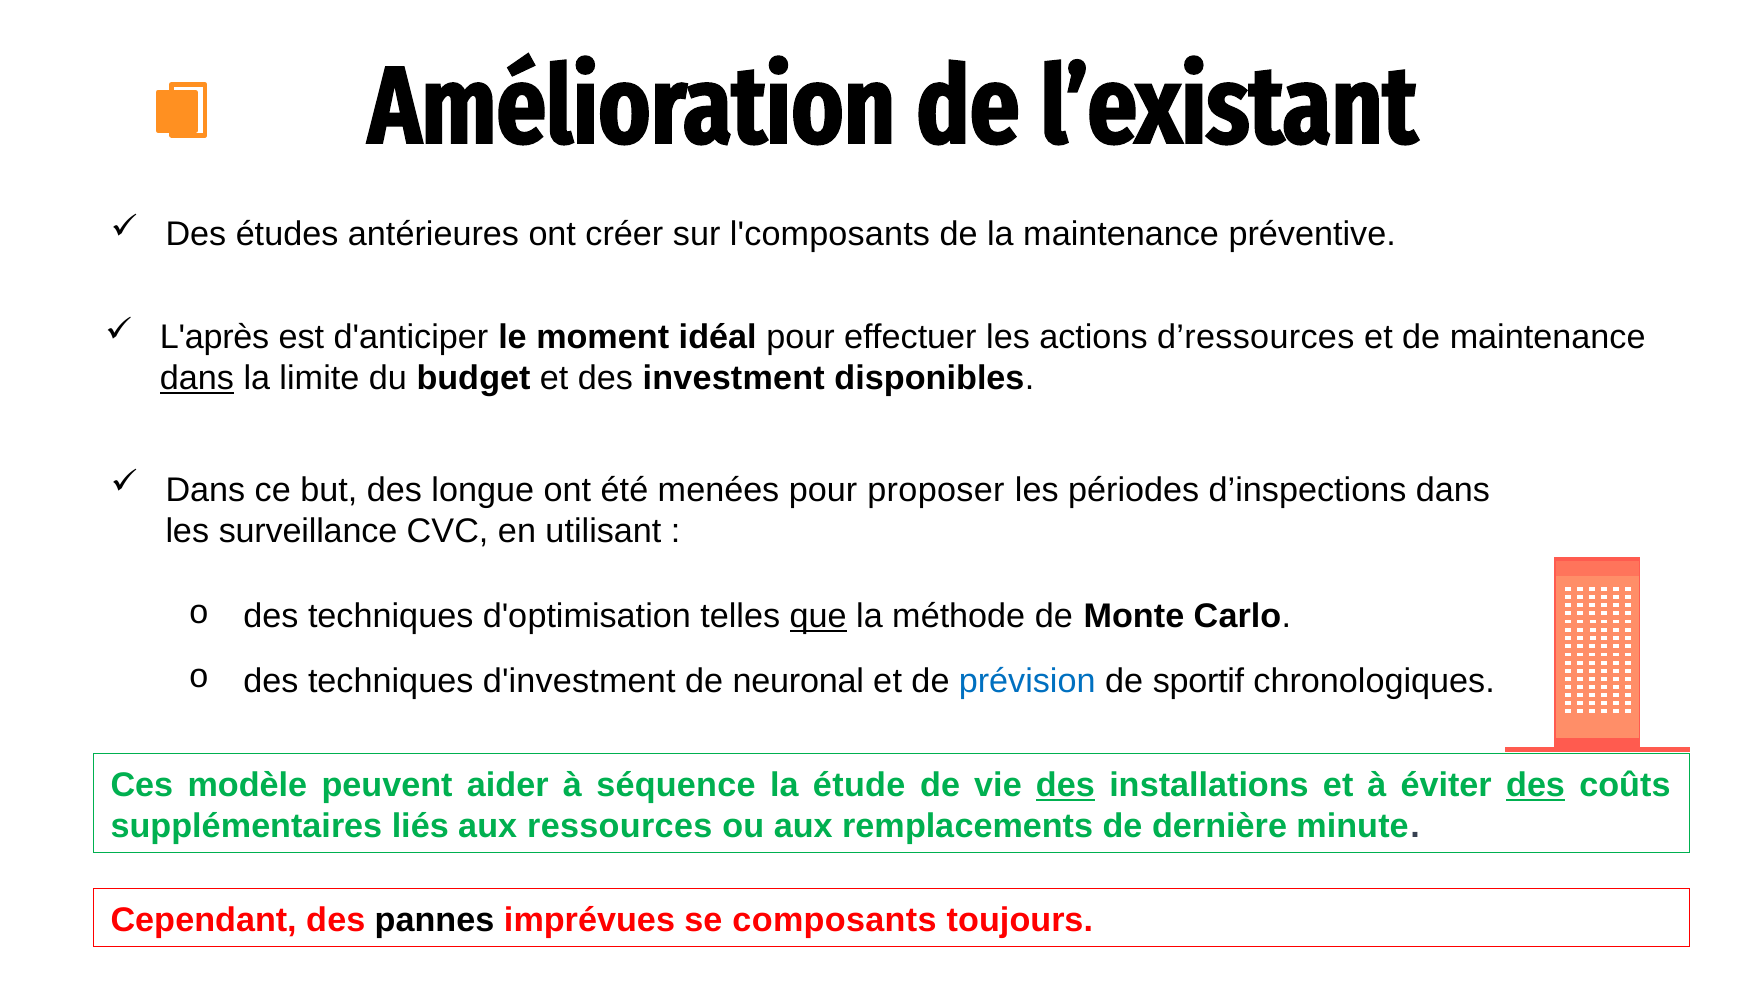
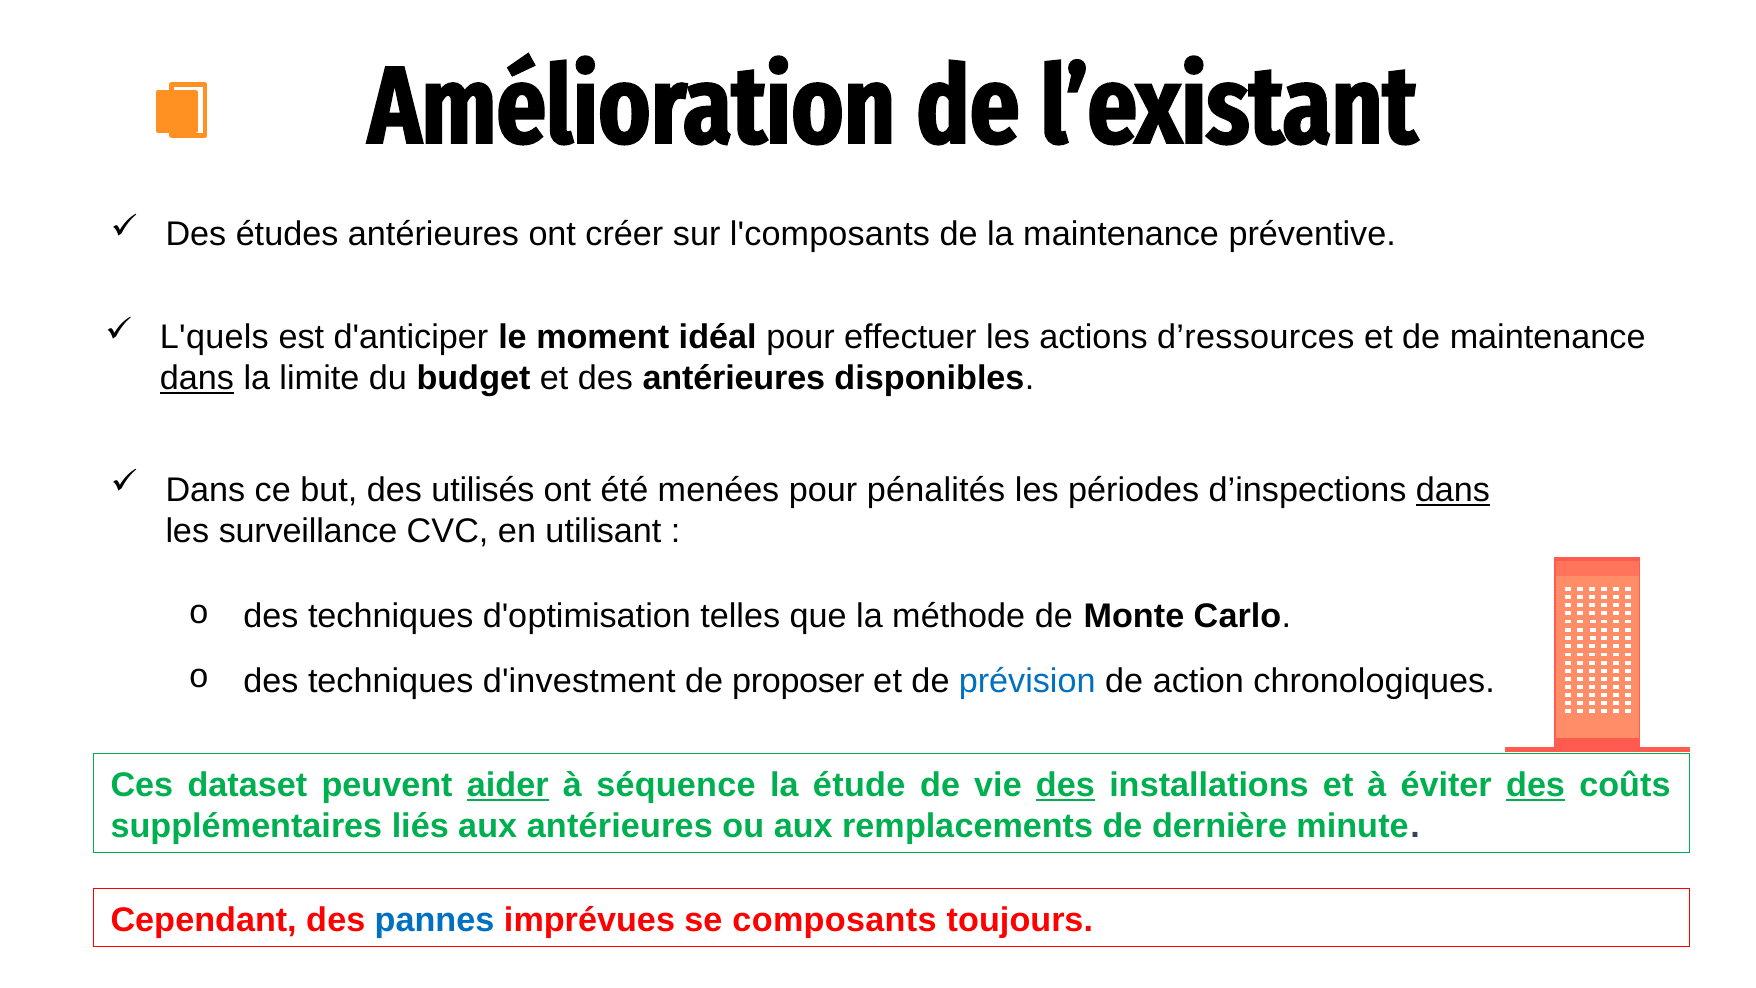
L'après: L'après -> L'quels
des investment: investment -> antérieures
longue: longue -> utilisés
proposer: proposer -> pénalités
dans at (1453, 490) underline: none -> present
que underline: present -> none
neuronal: neuronal -> proposer
sportif: sportif -> action
modèle: modèle -> dataset
aider underline: none -> present
aux ressources: ressources -> antérieures
pannes colour: black -> blue
